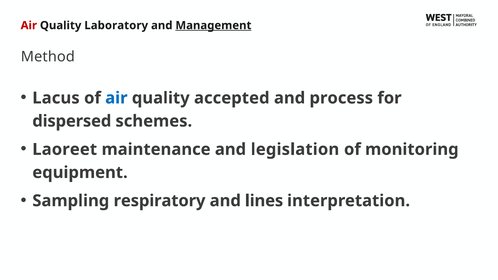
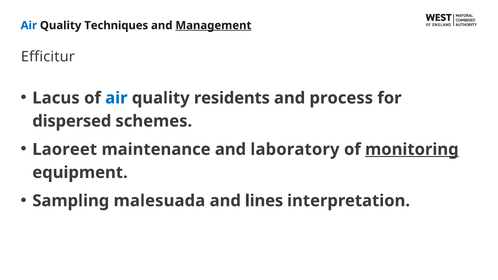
Air at (29, 25) colour: red -> blue
Laboratory: Laboratory -> Techniques
Method: Method -> Efficitur
accepted: accepted -> residents
legislation: legislation -> laboratory
monitoring underline: none -> present
respiratory: respiratory -> malesuada
